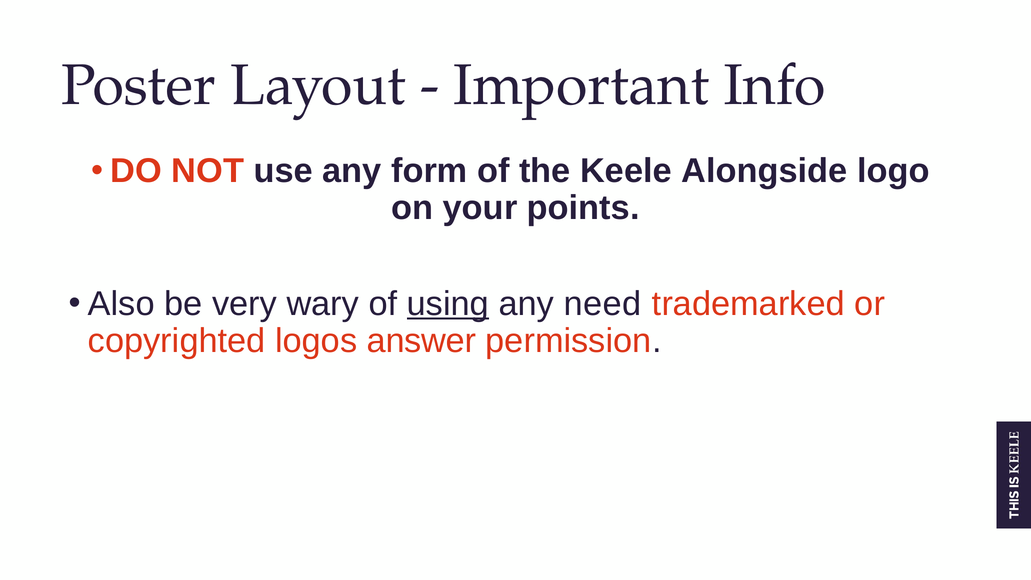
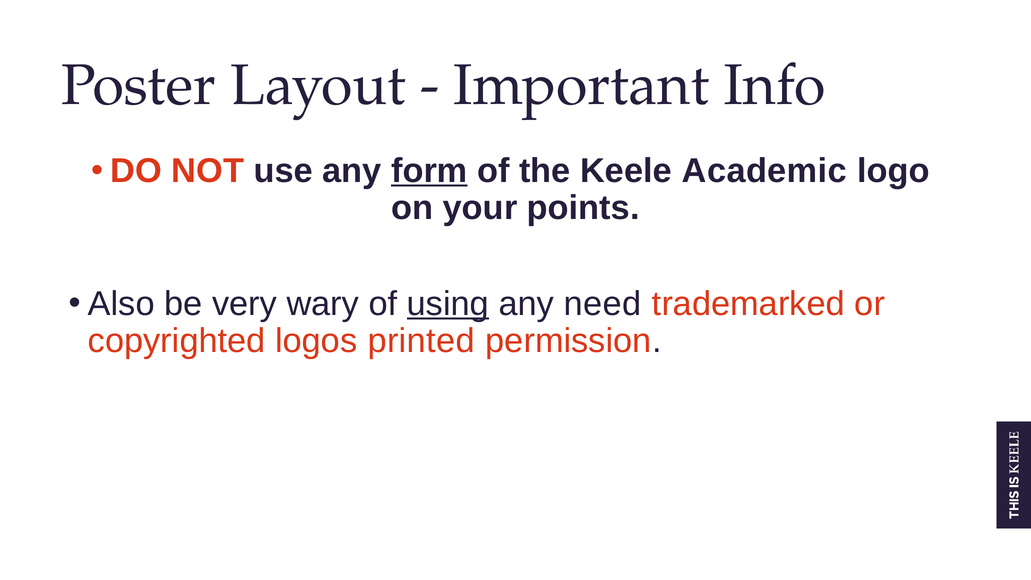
form underline: none -> present
Alongside: Alongside -> Academic
answer: answer -> printed
